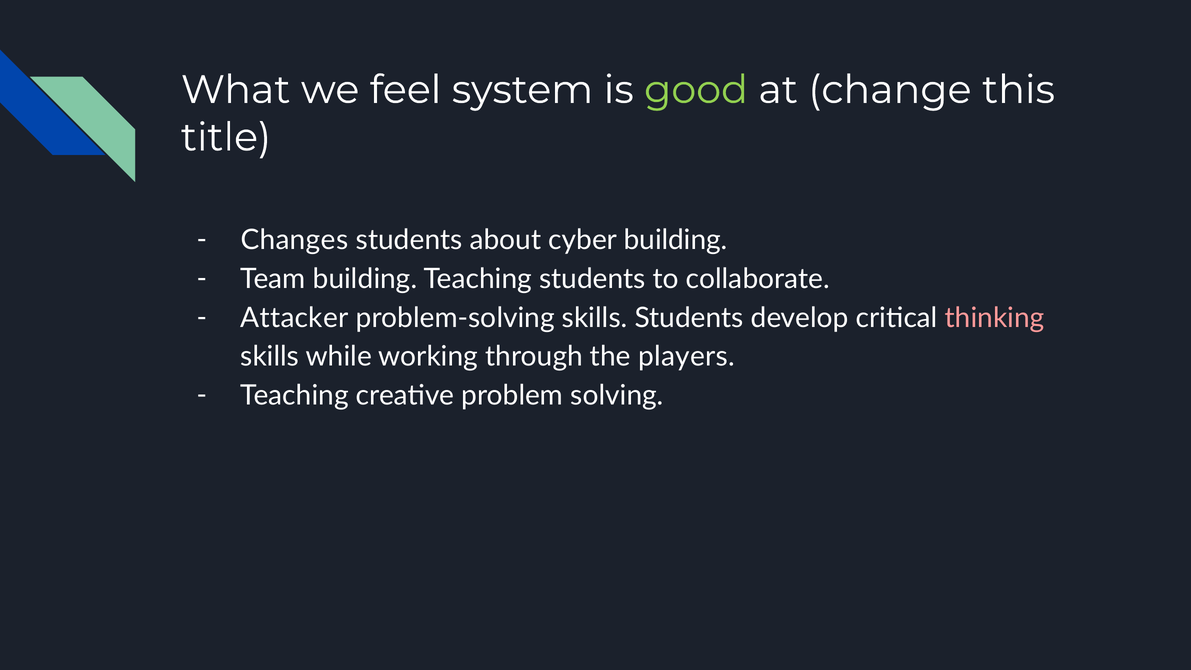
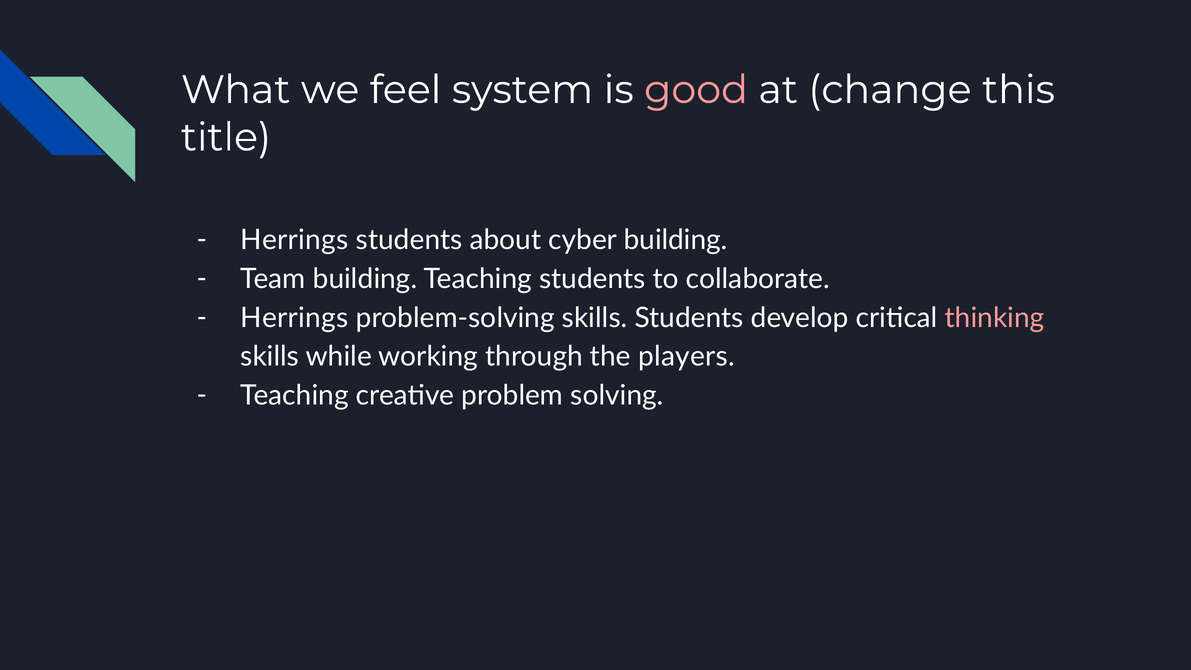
good colour: light green -> pink
Changes at (294, 240): Changes -> Herrings
Attacker at (294, 318): Attacker -> Herrings
